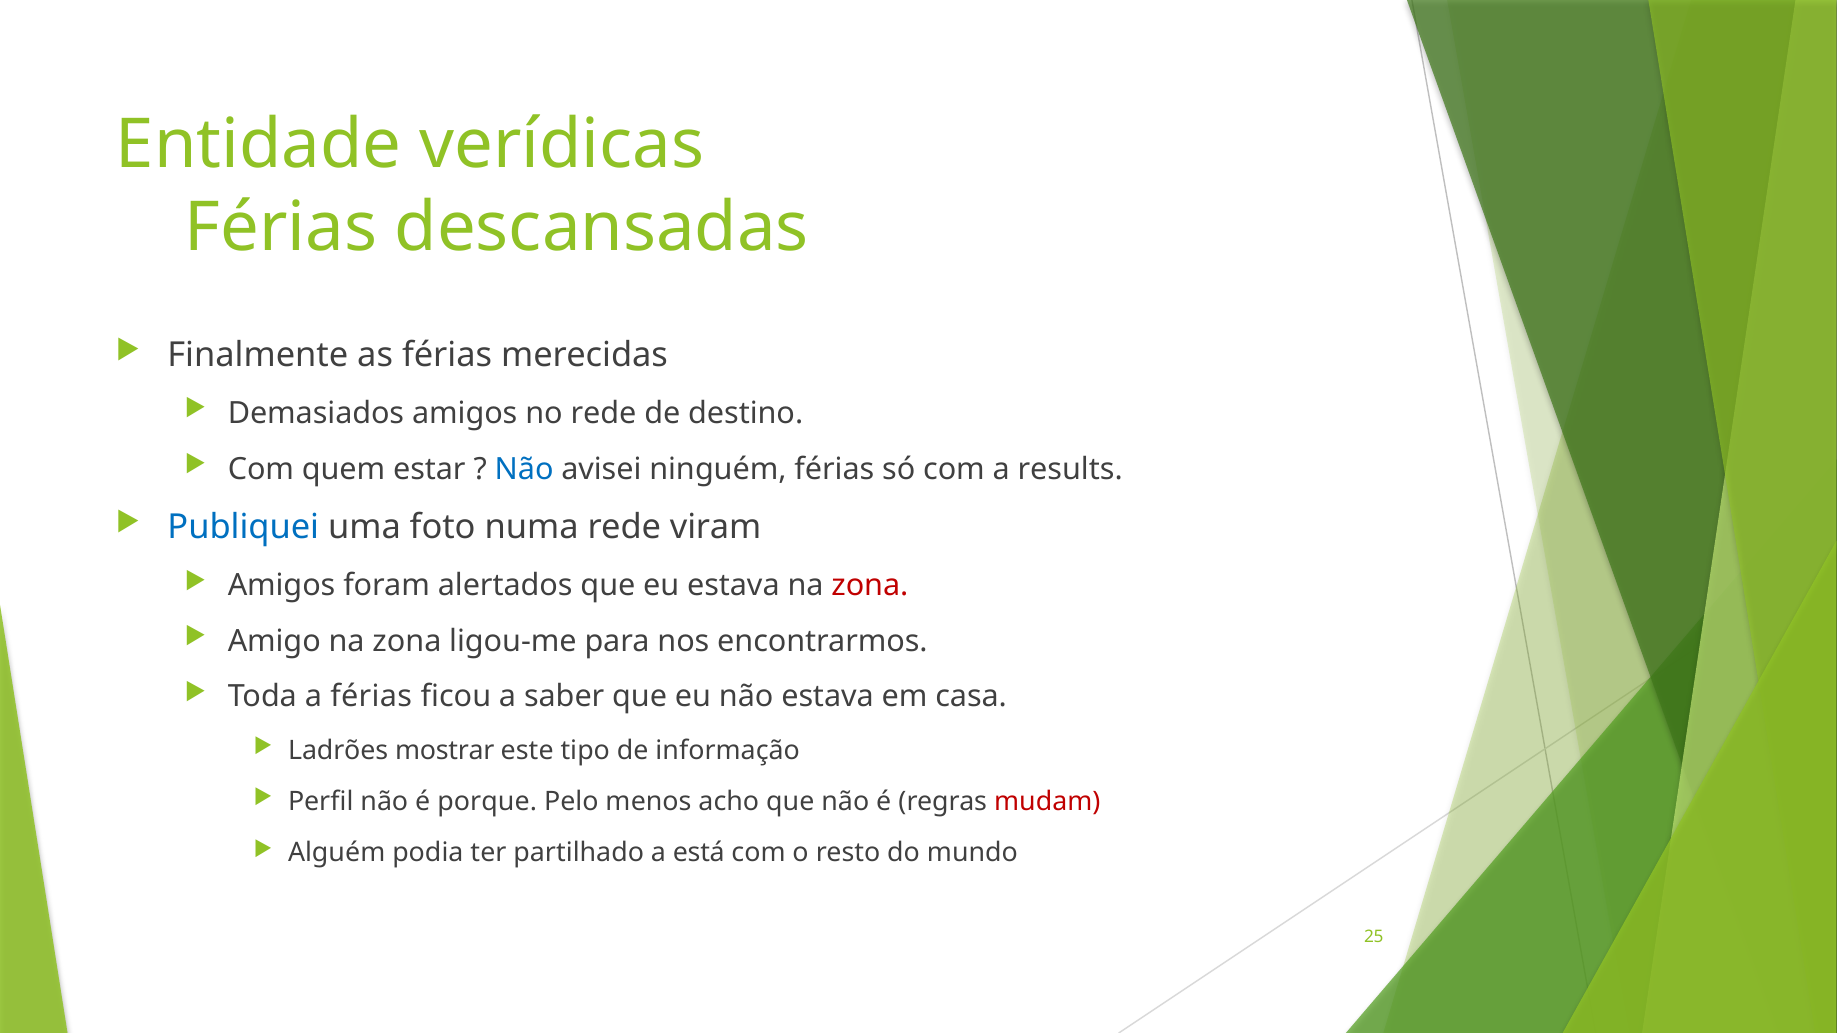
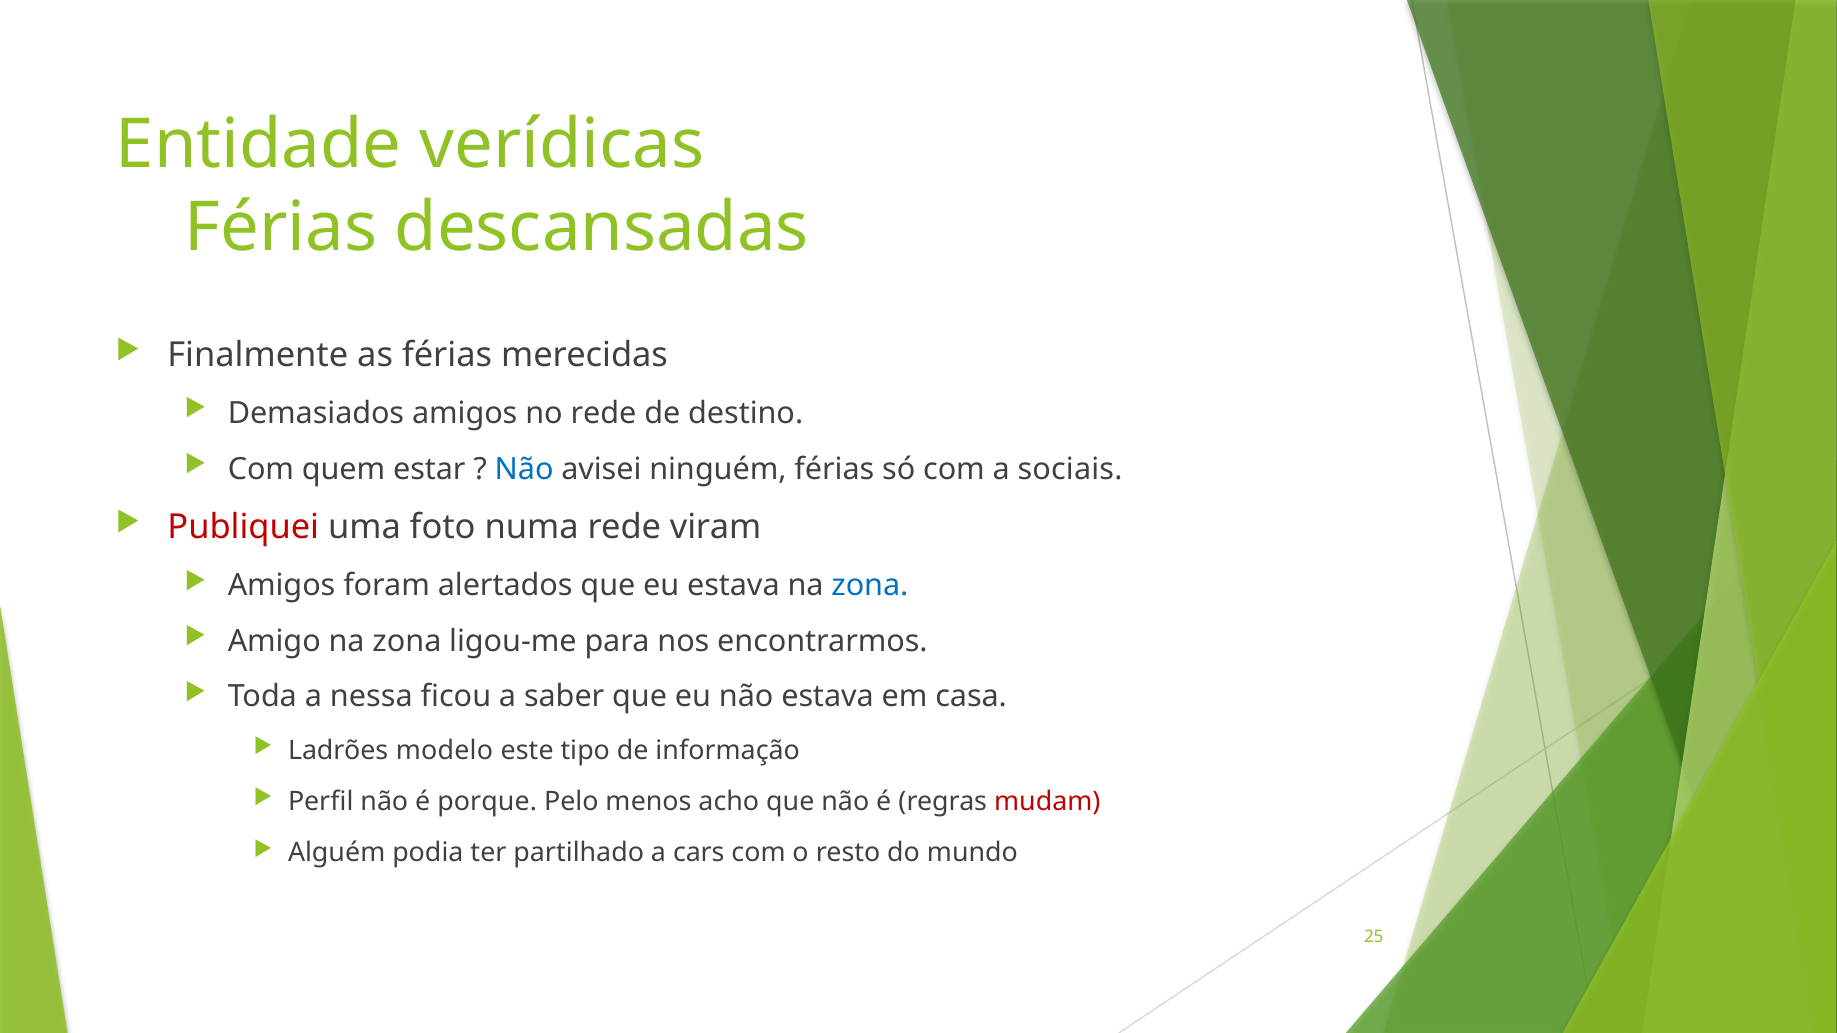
results: results -> sociais
Publiquei colour: blue -> red
zona at (870, 585) colour: red -> blue
a férias: férias -> nessa
mostrar: mostrar -> modelo
está: está -> cars
